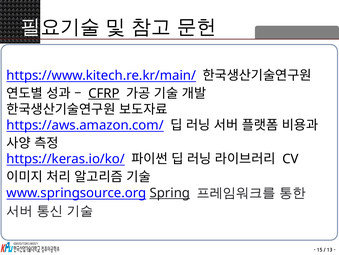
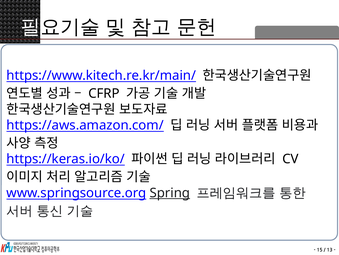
CFRP underline: present -> none
